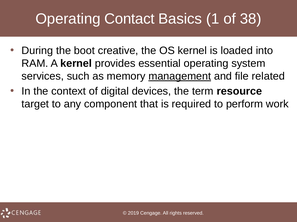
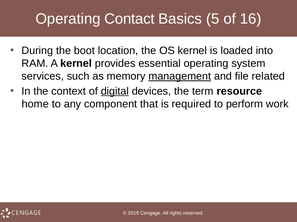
1: 1 -> 5
38: 38 -> 16
creative: creative -> location
digital underline: none -> present
target: target -> home
